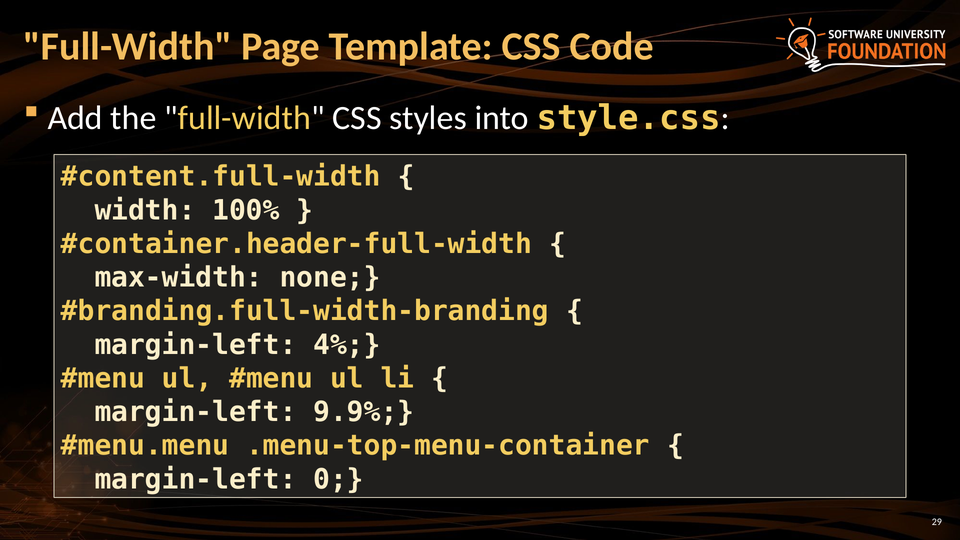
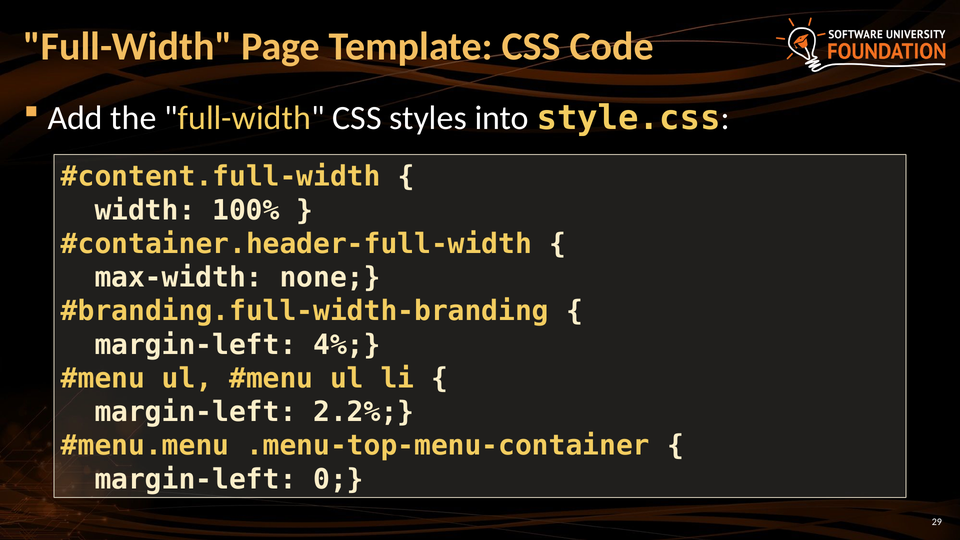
9.9%: 9.9% -> 2.2%
